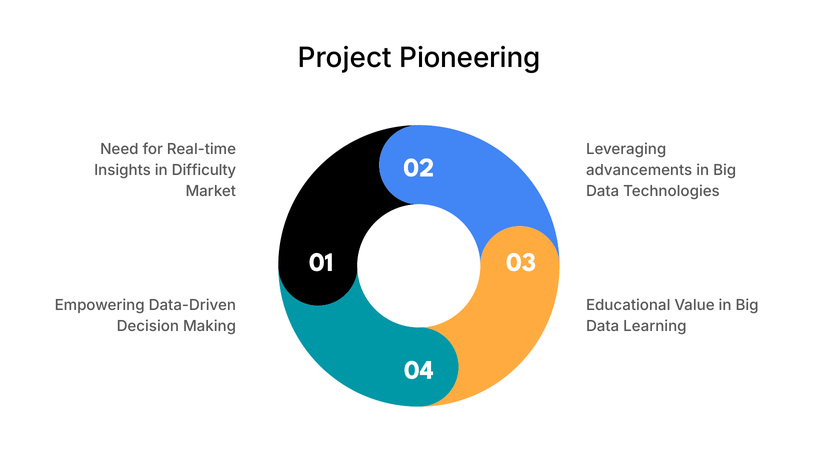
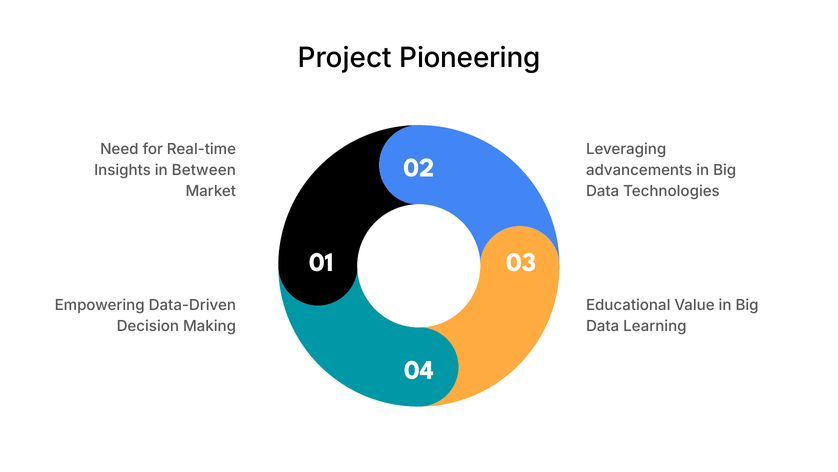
Difficulty: Difficulty -> Between
